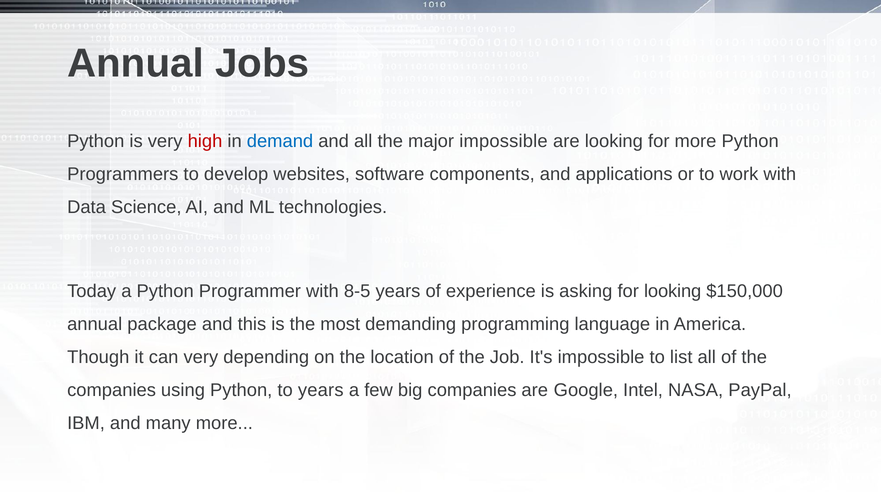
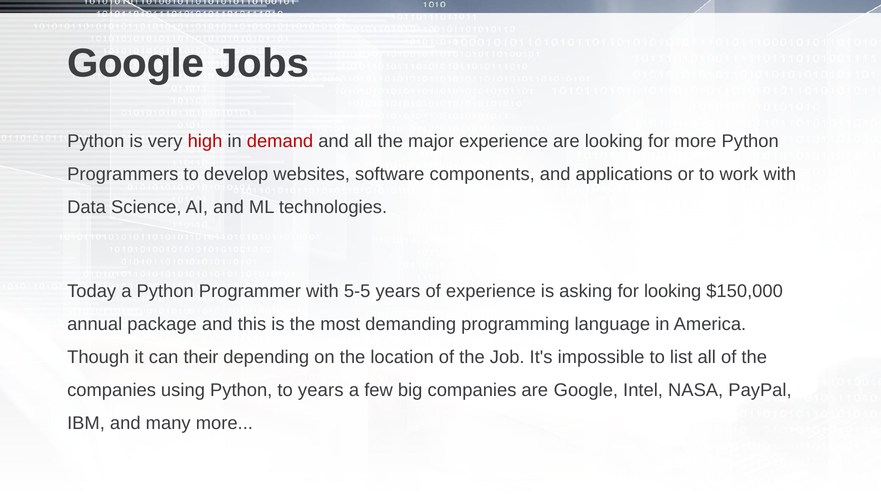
Annual at (135, 64): Annual -> Google
demand colour: blue -> red
major impossible: impossible -> experience
8-5: 8-5 -> 5-5
can very: very -> their
